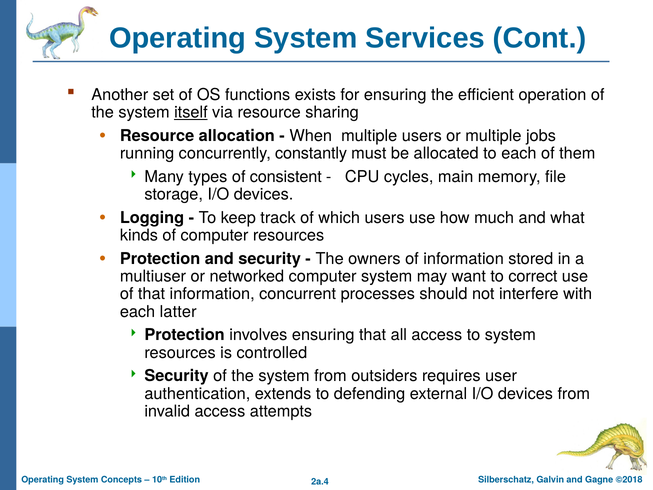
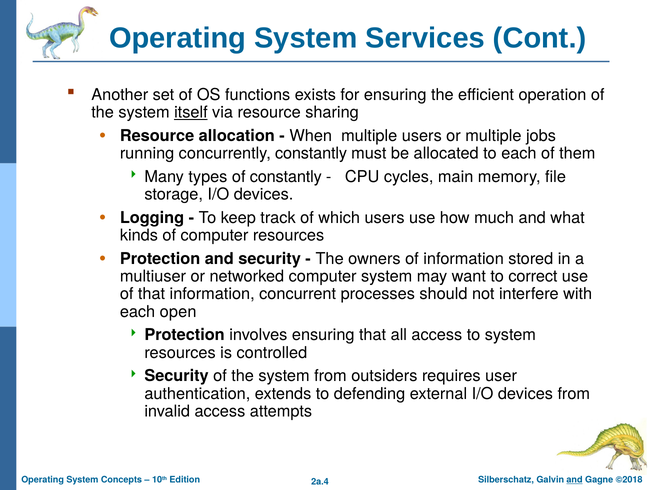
of consistent: consistent -> constantly
latter: latter -> open
and at (575, 480) underline: none -> present
